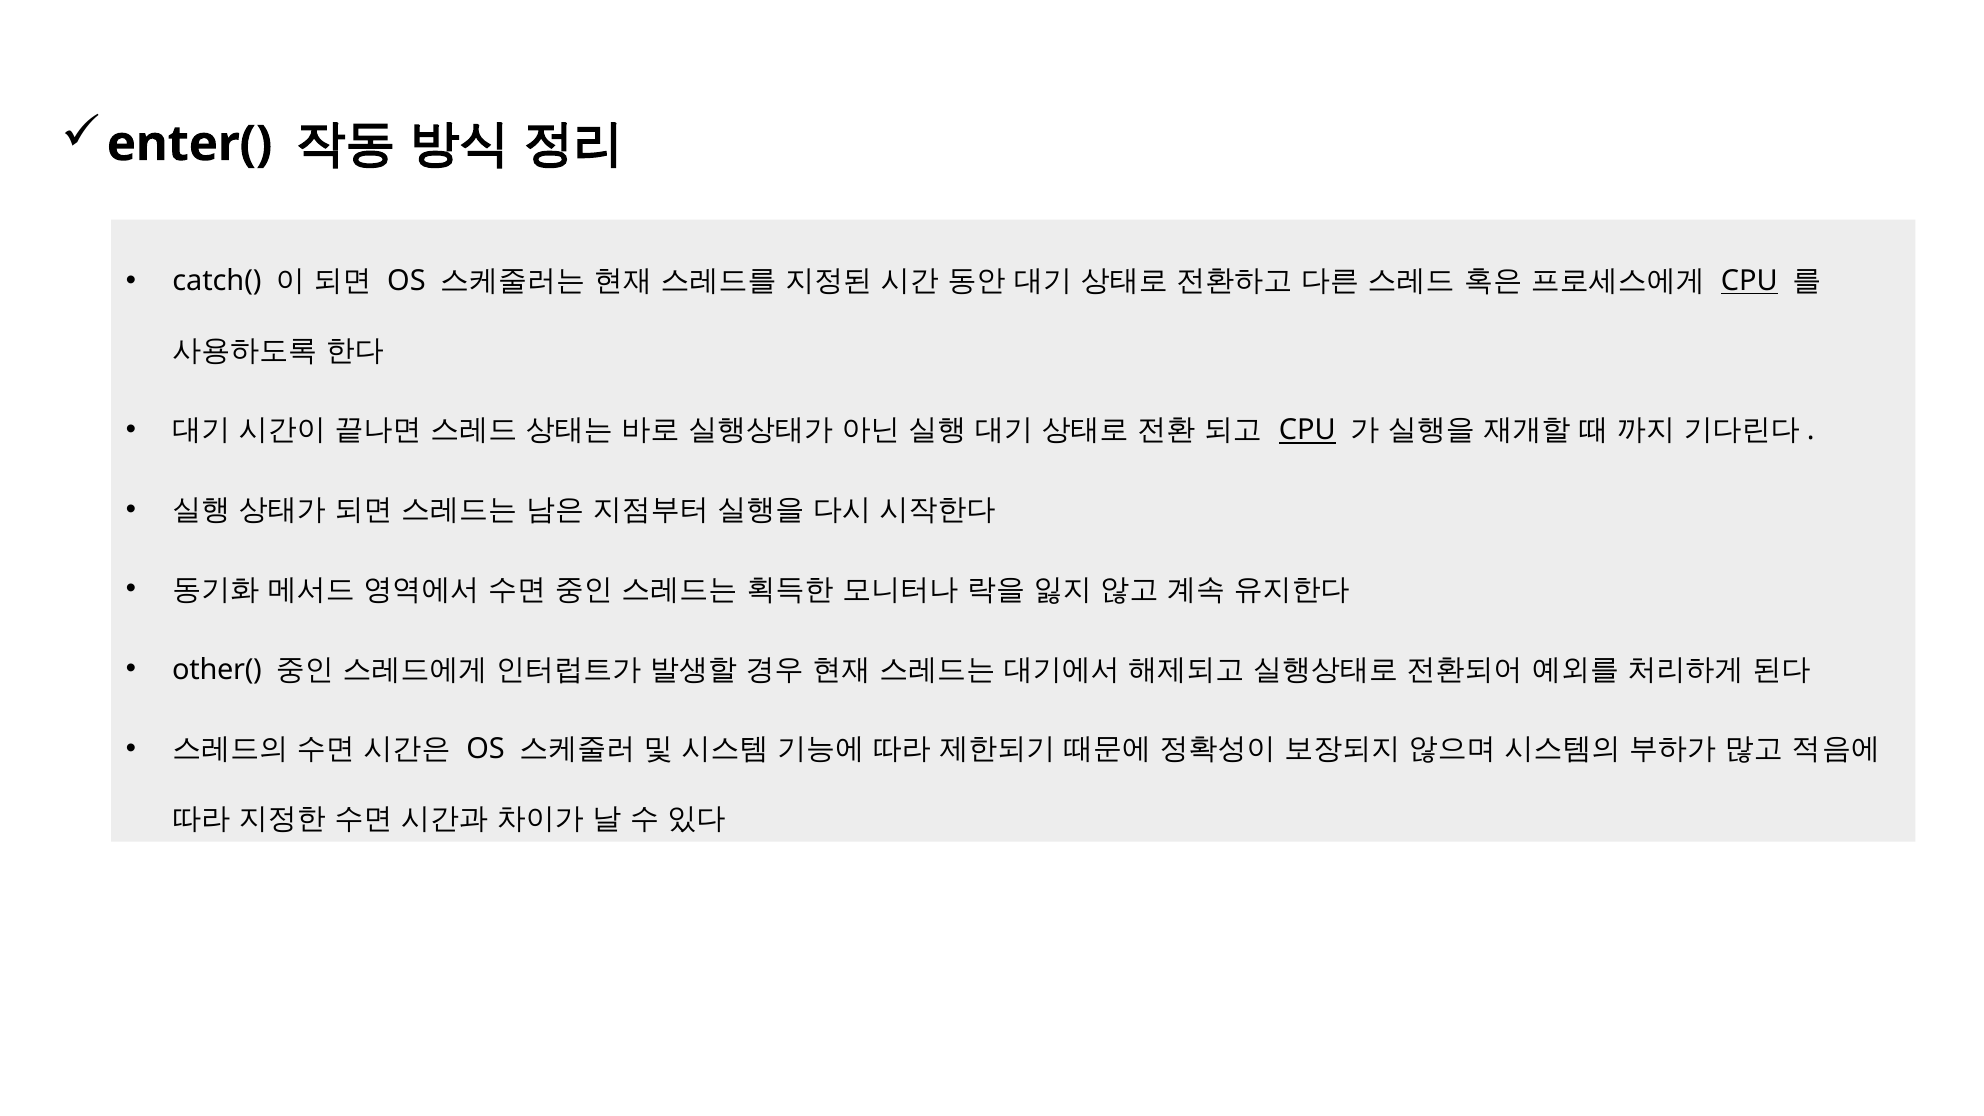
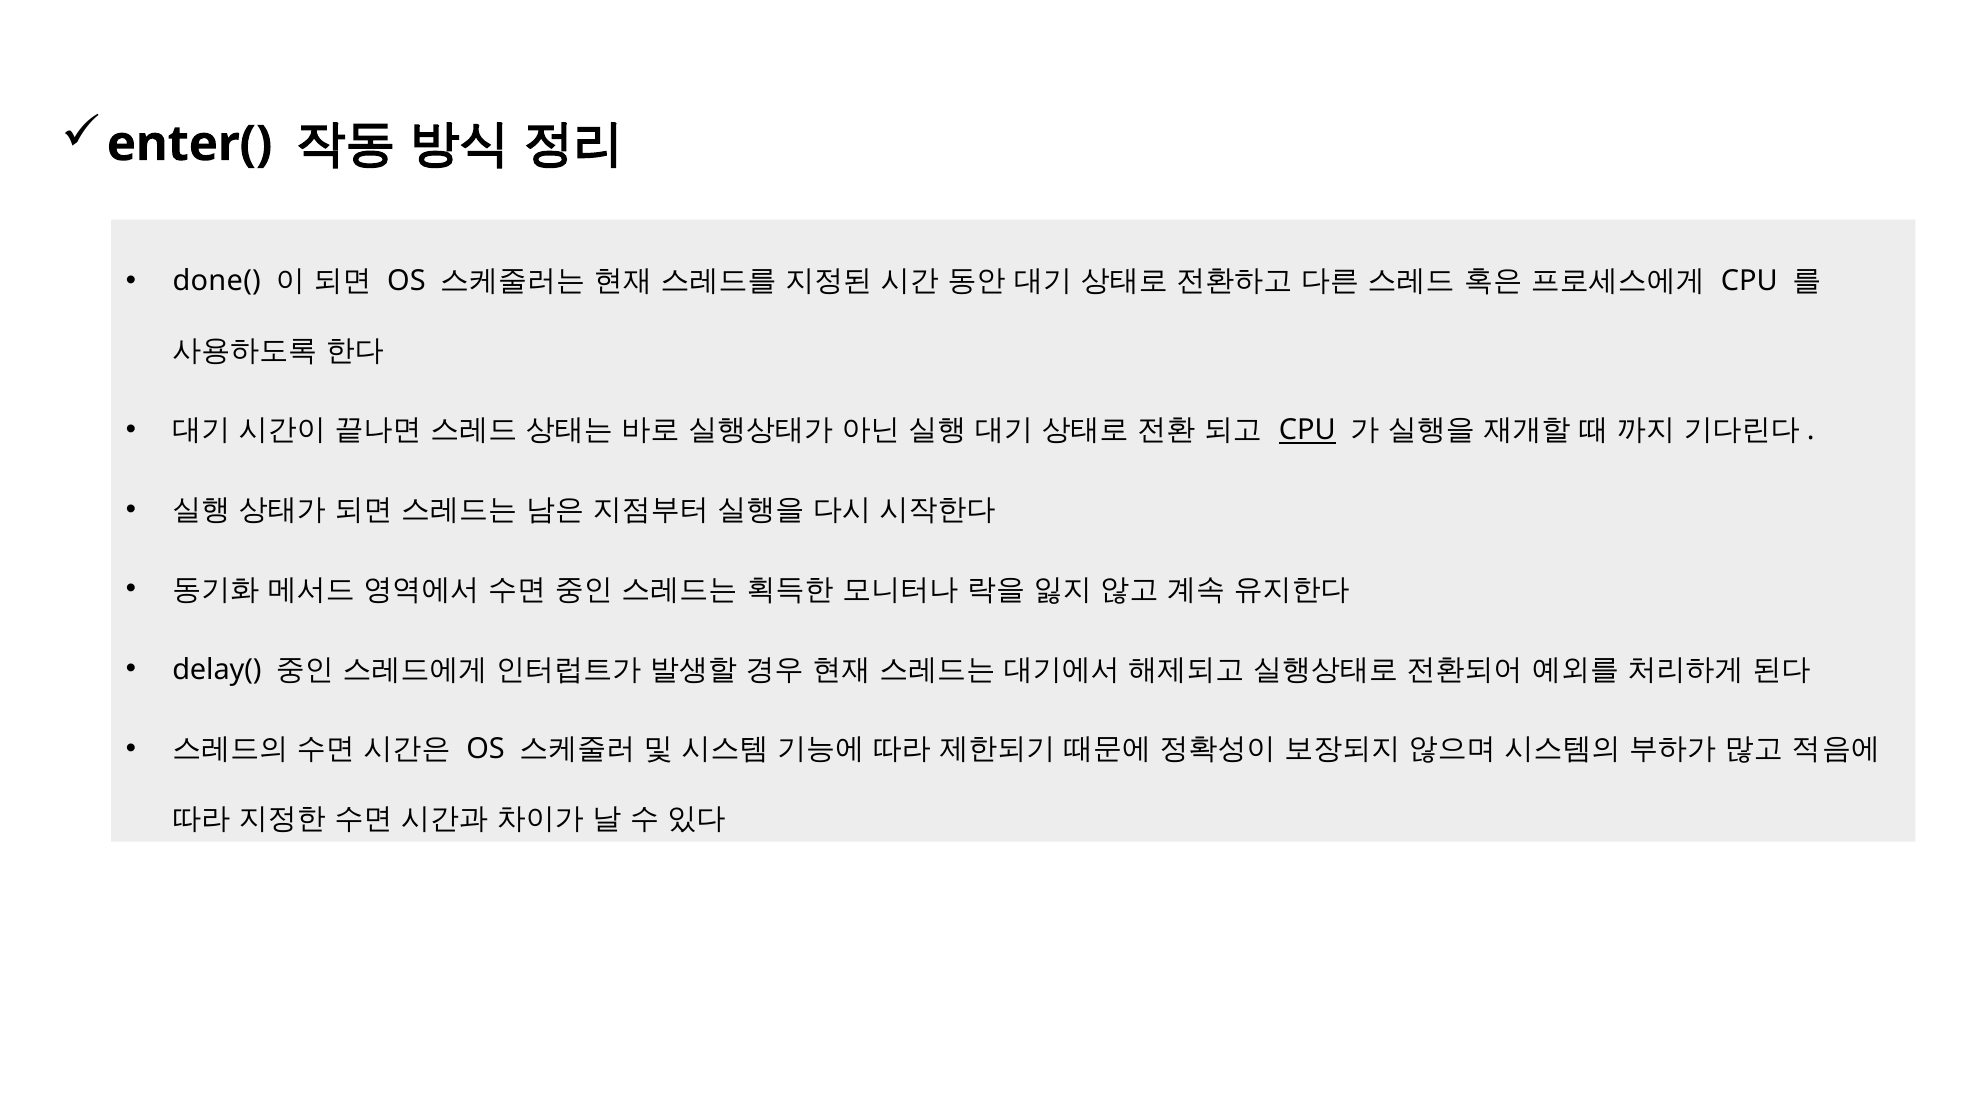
catch(: catch( -> done(
CPU at (1749, 281) underline: present -> none
other(: other( -> delay(
